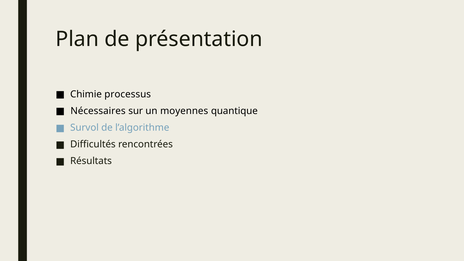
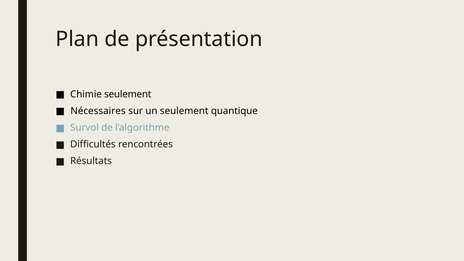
Chimie processus: processus -> seulement
un moyennes: moyennes -> seulement
